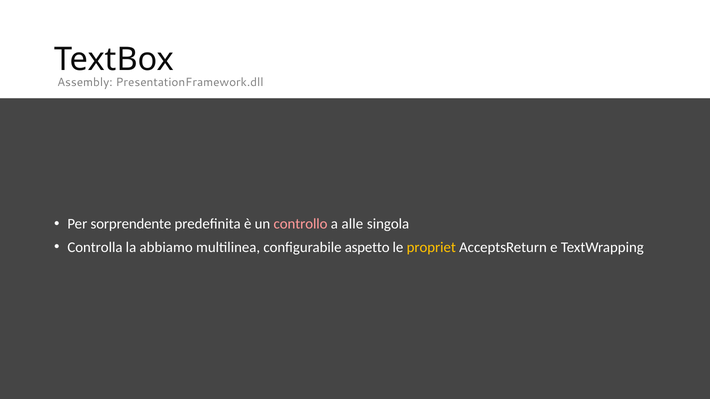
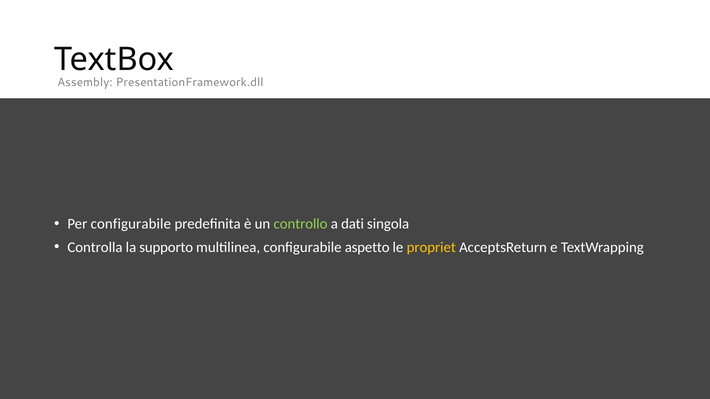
Per sorprendente: sorprendente -> configurabile
controllo colour: pink -> light green
alle: alle -> dati
abbiamo: abbiamo -> supporto
